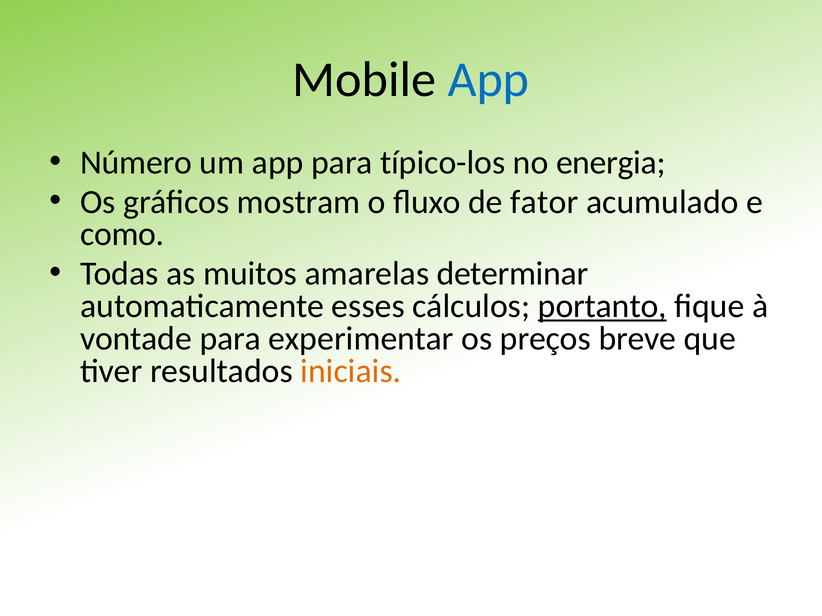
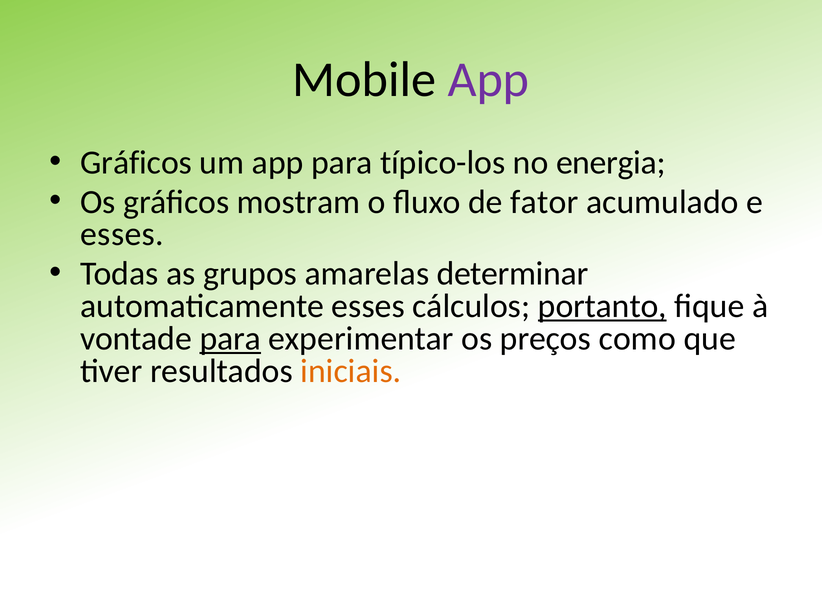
App at (488, 80) colour: blue -> purple
Número at (136, 163): Número -> Gráficos
como at (122, 235): como -> esses
muitos: muitos -> grupos
para at (230, 339) underline: none -> present
breve: breve -> como
